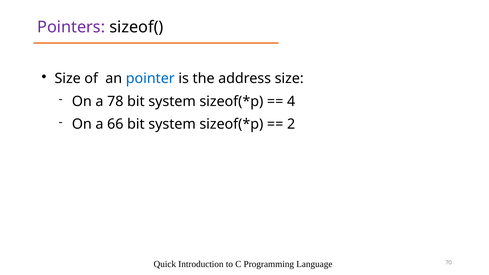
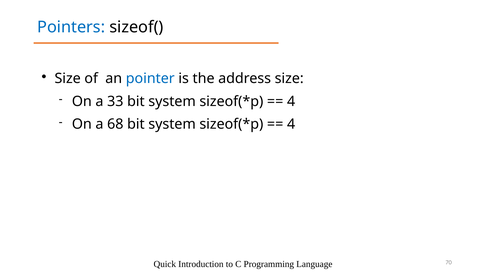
Pointers colour: purple -> blue
78: 78 -> 33
66: 66 -> 68
2 at (291, 124): 2 -> 4
